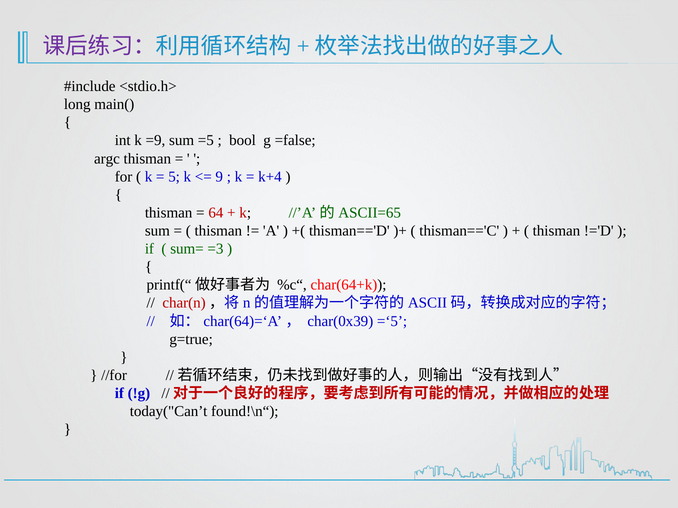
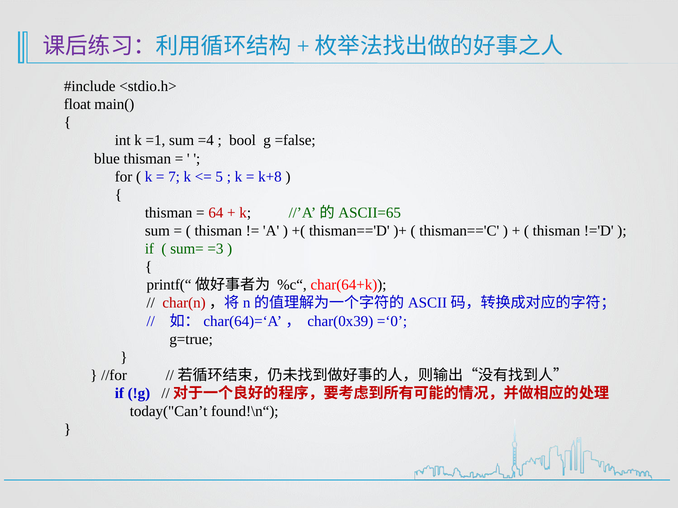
long: long -> float
=9: =9 -> =1
=5: =5 -> =4
argc: argc -> blue
5: 5 -> 7
9: 9 -> 5
k+4: k+4 -> k+8
=‘5: =‘5 -> =‘0
